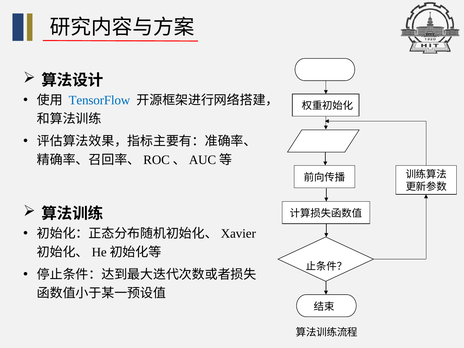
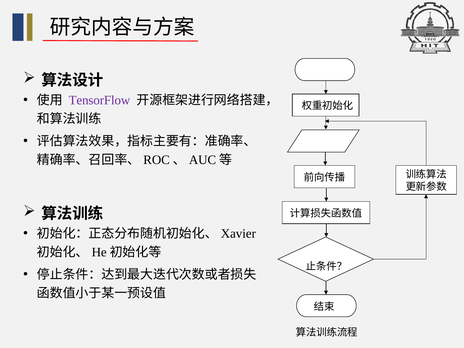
TensorFlow colour: blue -> purple
